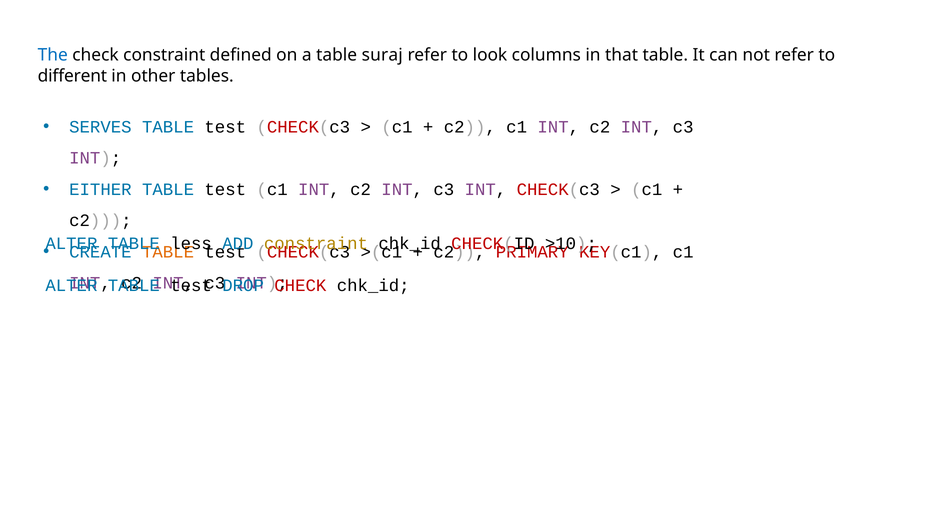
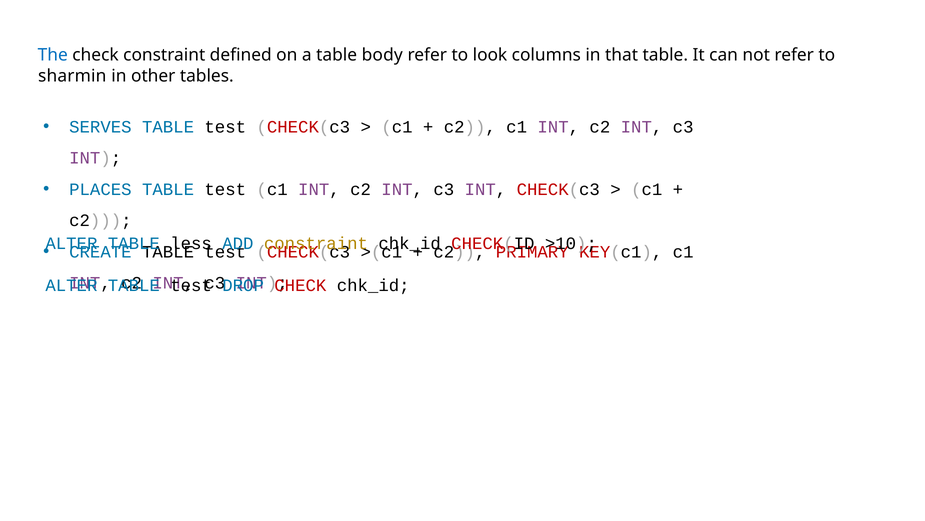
suraj: suraj -> body
different: different -> sharmin
EITHER: EITHER -> PLACES
TABLE at (168, 252) colour: orange -> black
